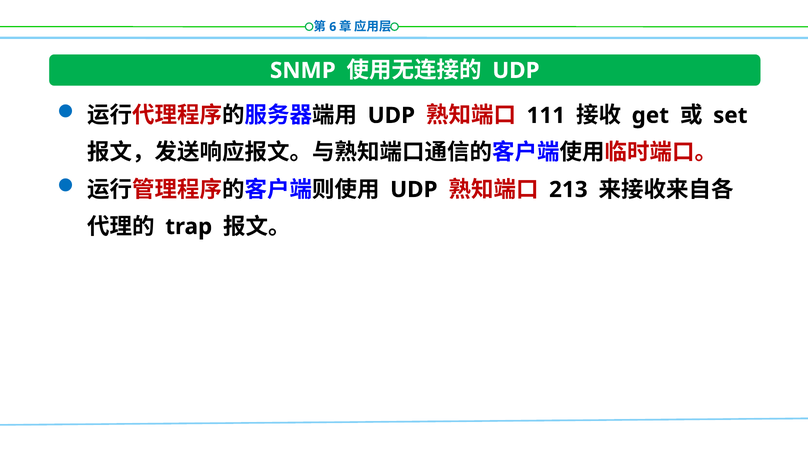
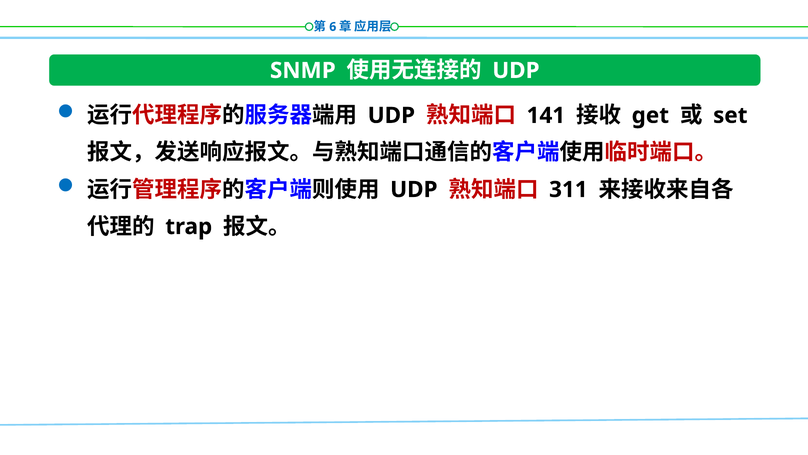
111: 111 -> 141
213: 213 -> 311
